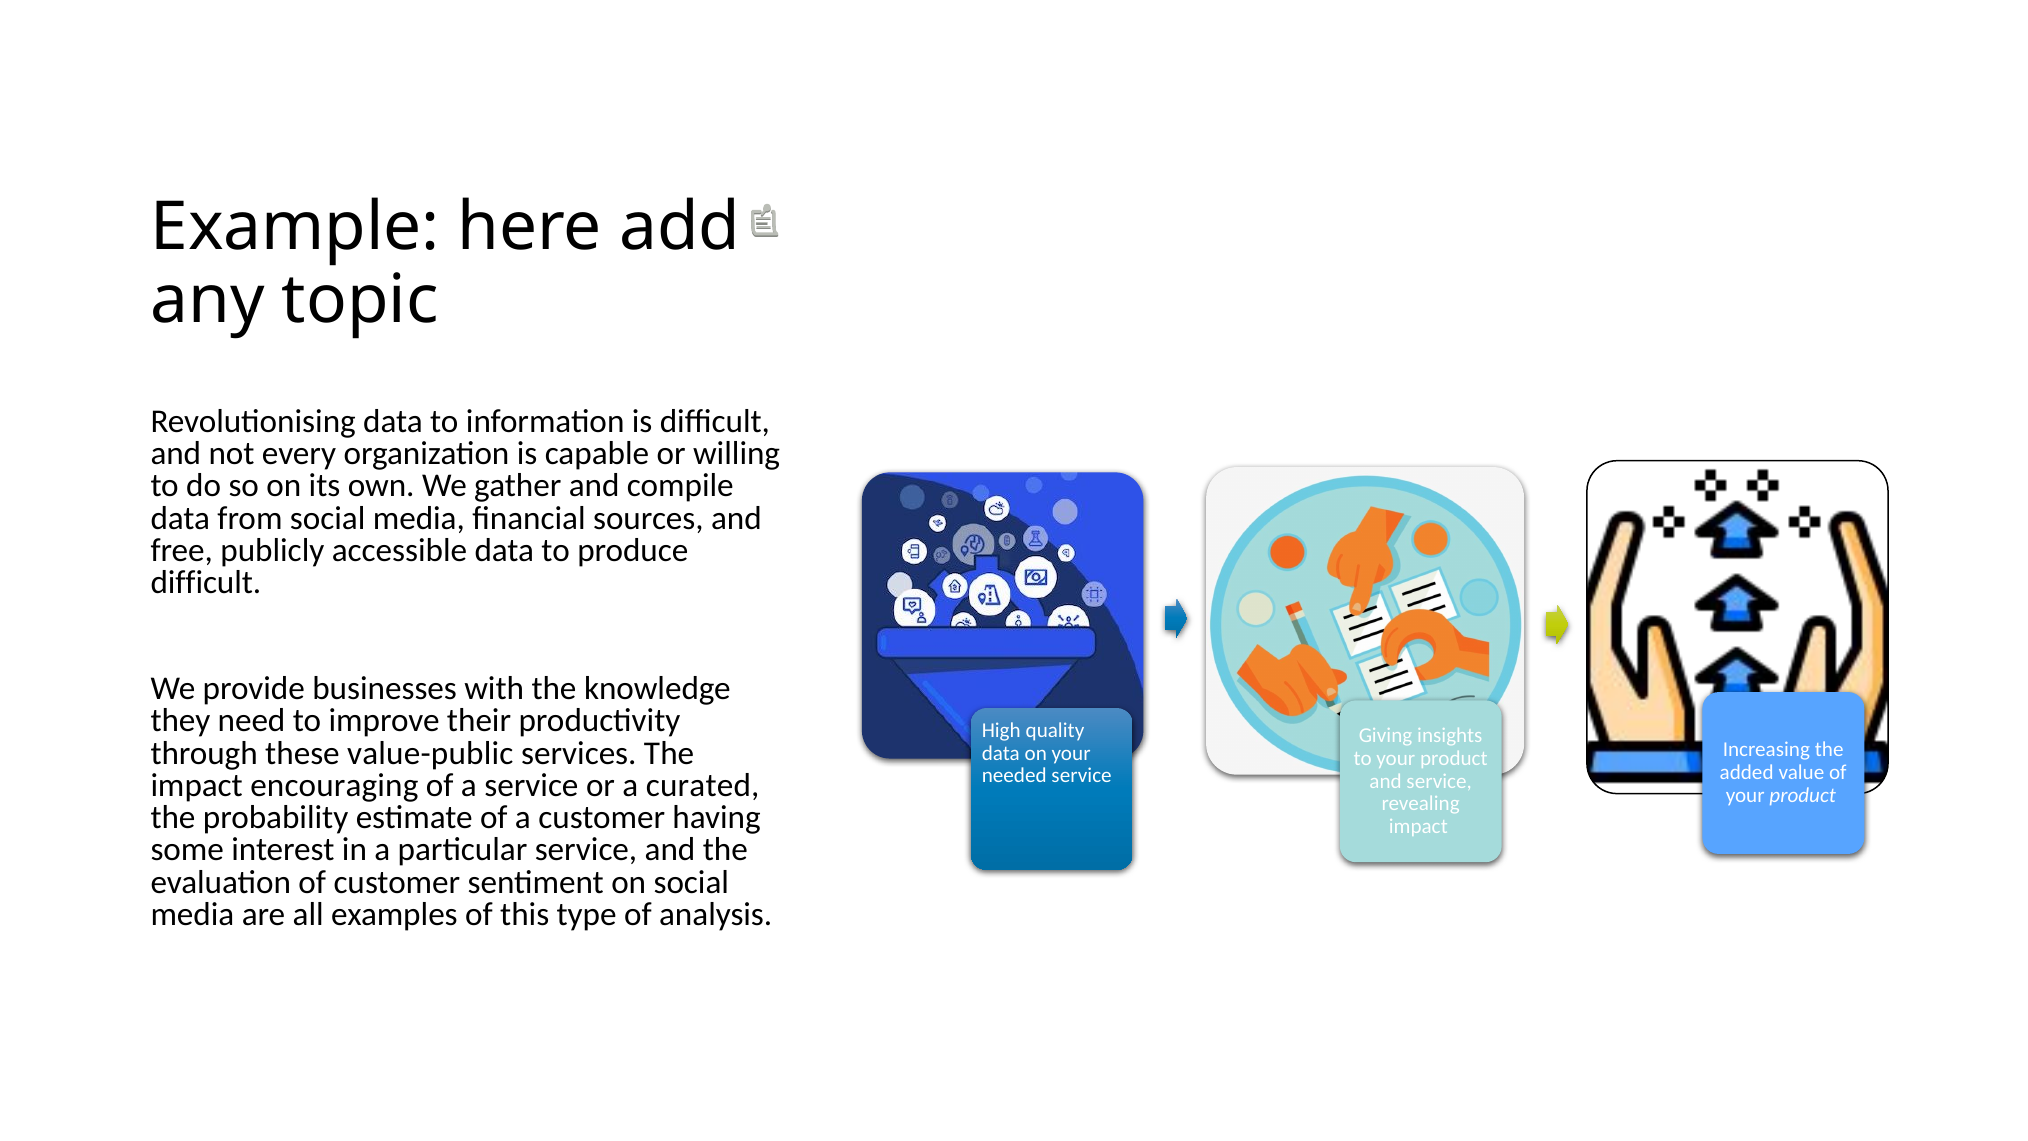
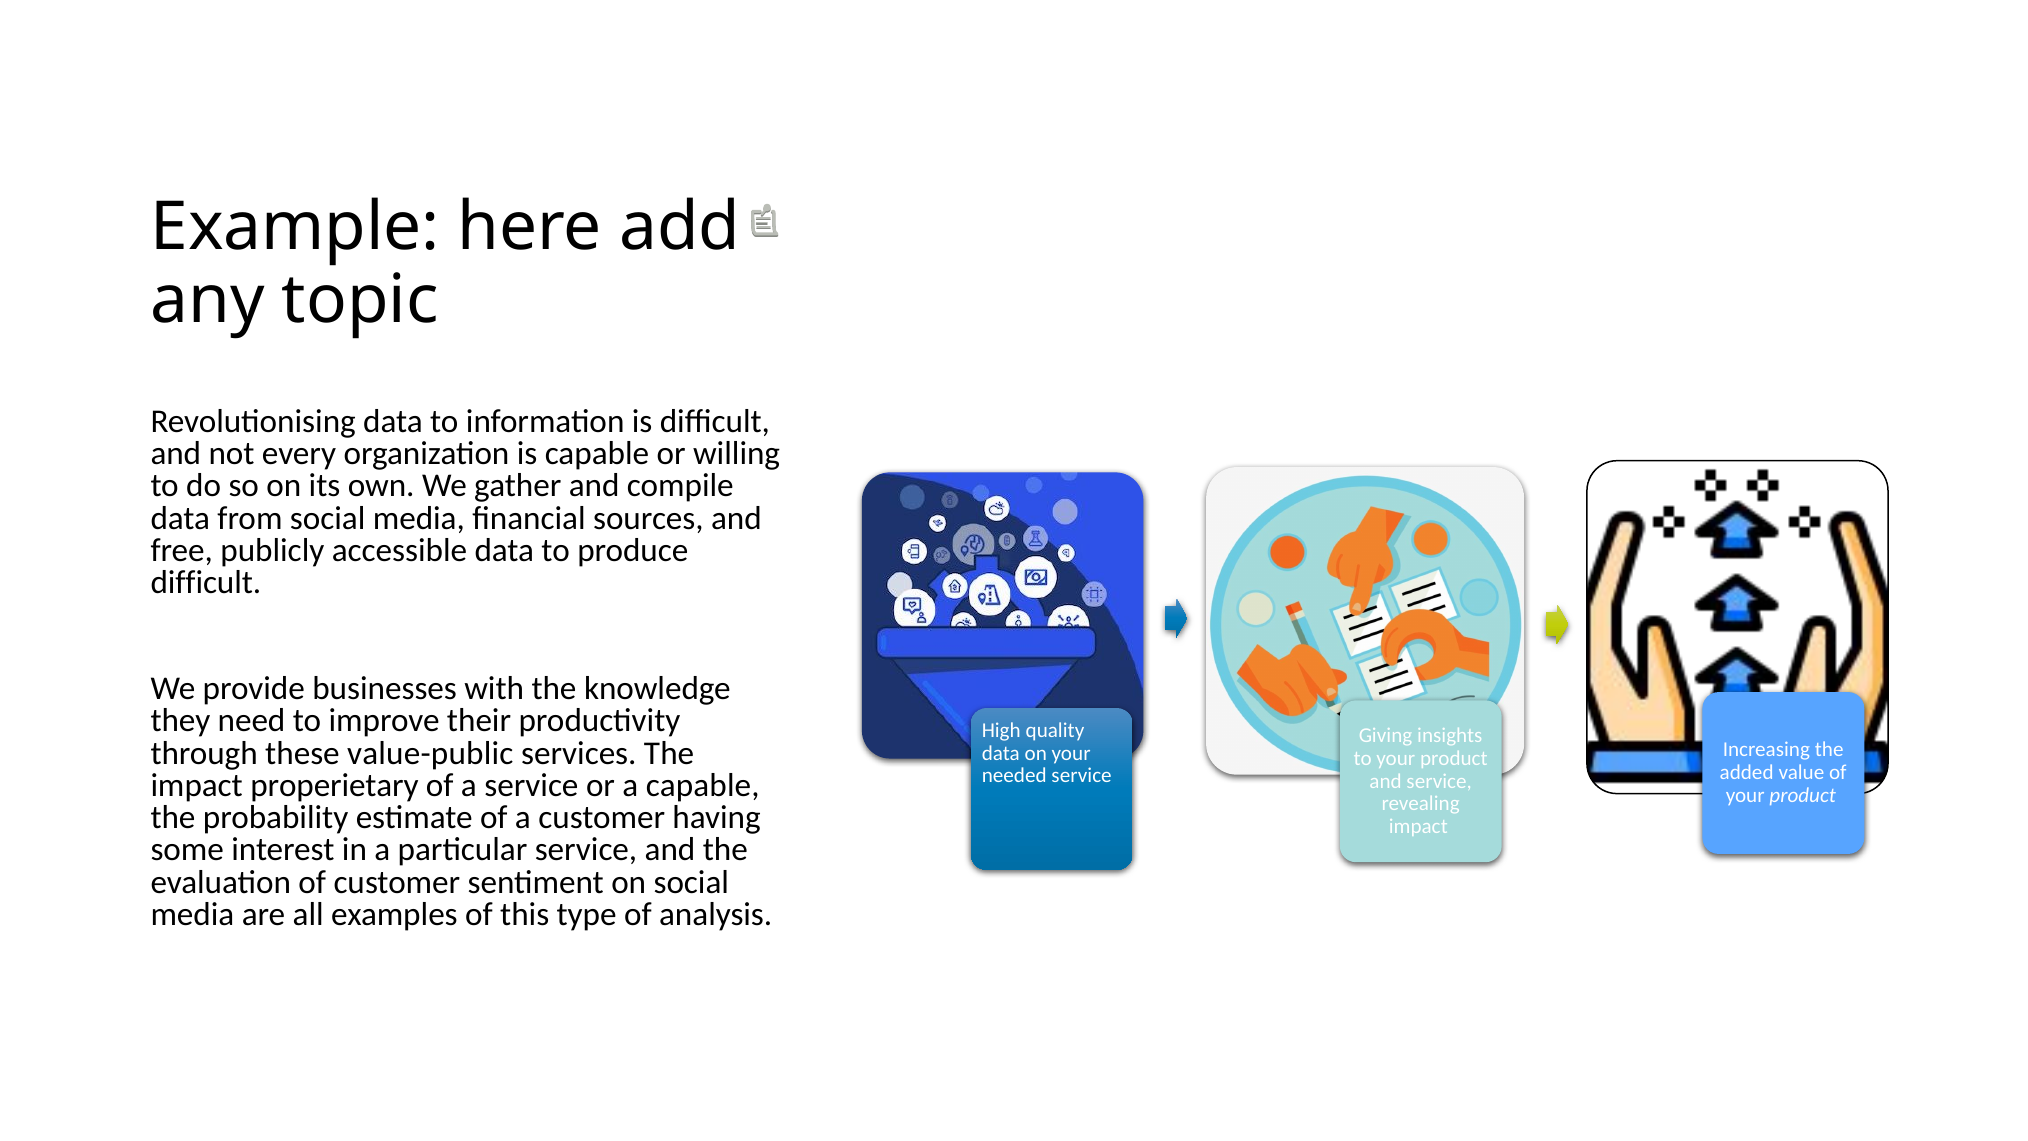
encouraging: encouraging -> properietary
a curated: curated -> capable
